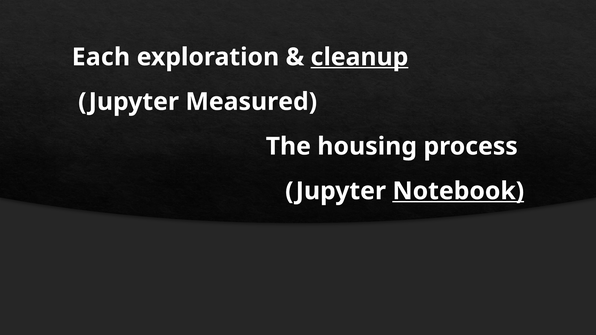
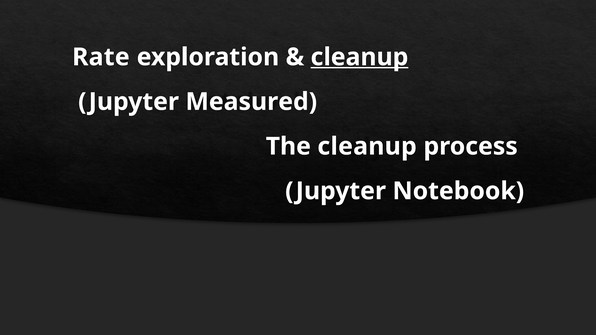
Each: Each -> Rate
The housing: housing -> cleanup
Notebook underline: present -> none
